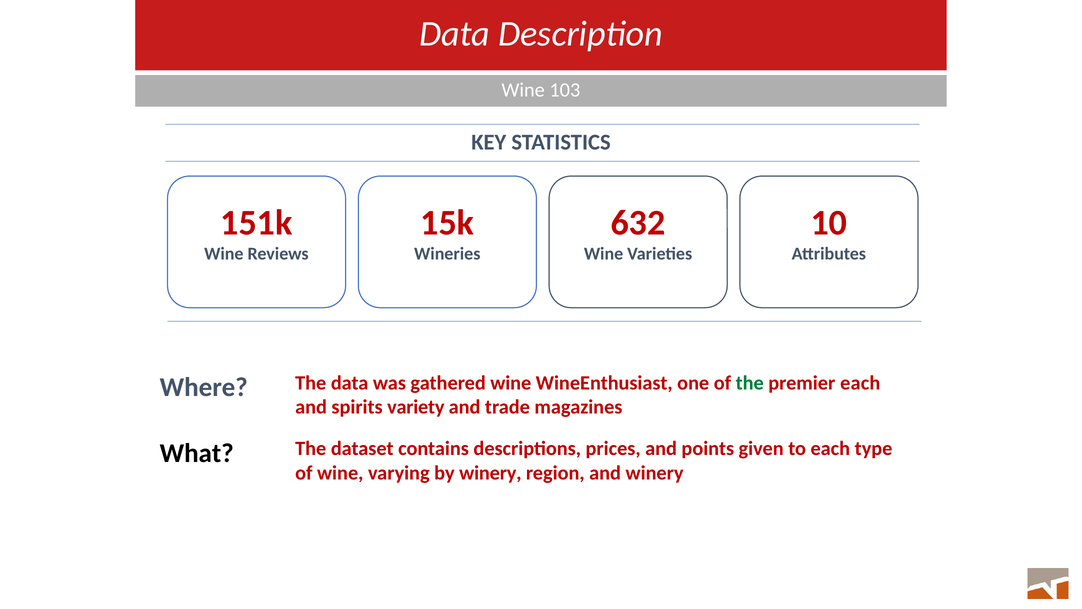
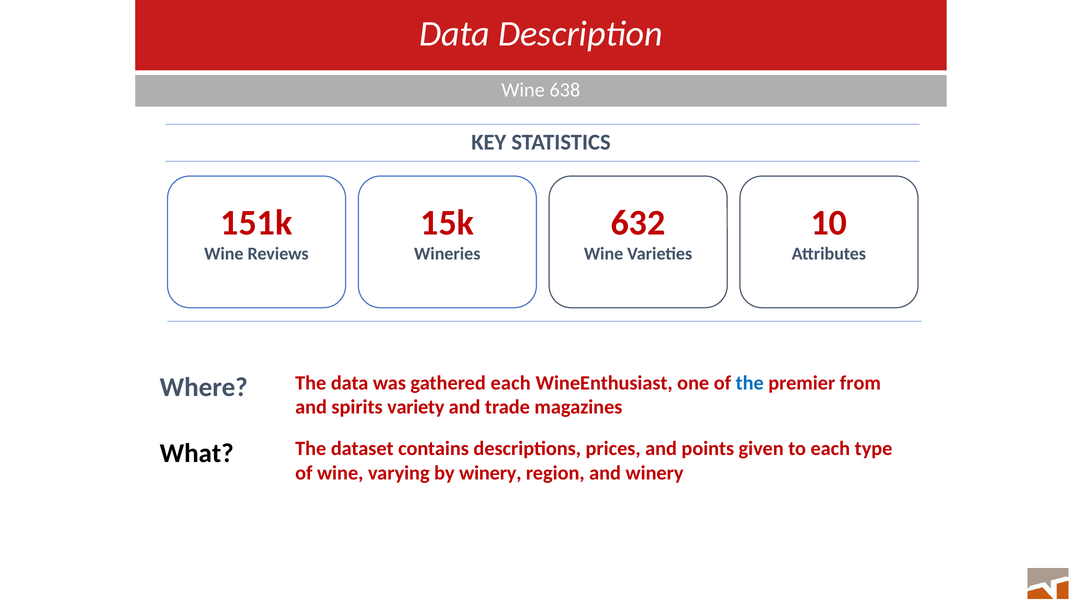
103: 103 -> 638
gathered wine: wine -> each
the at (750, 383) colour: green -> blue
premier each: each -> from
